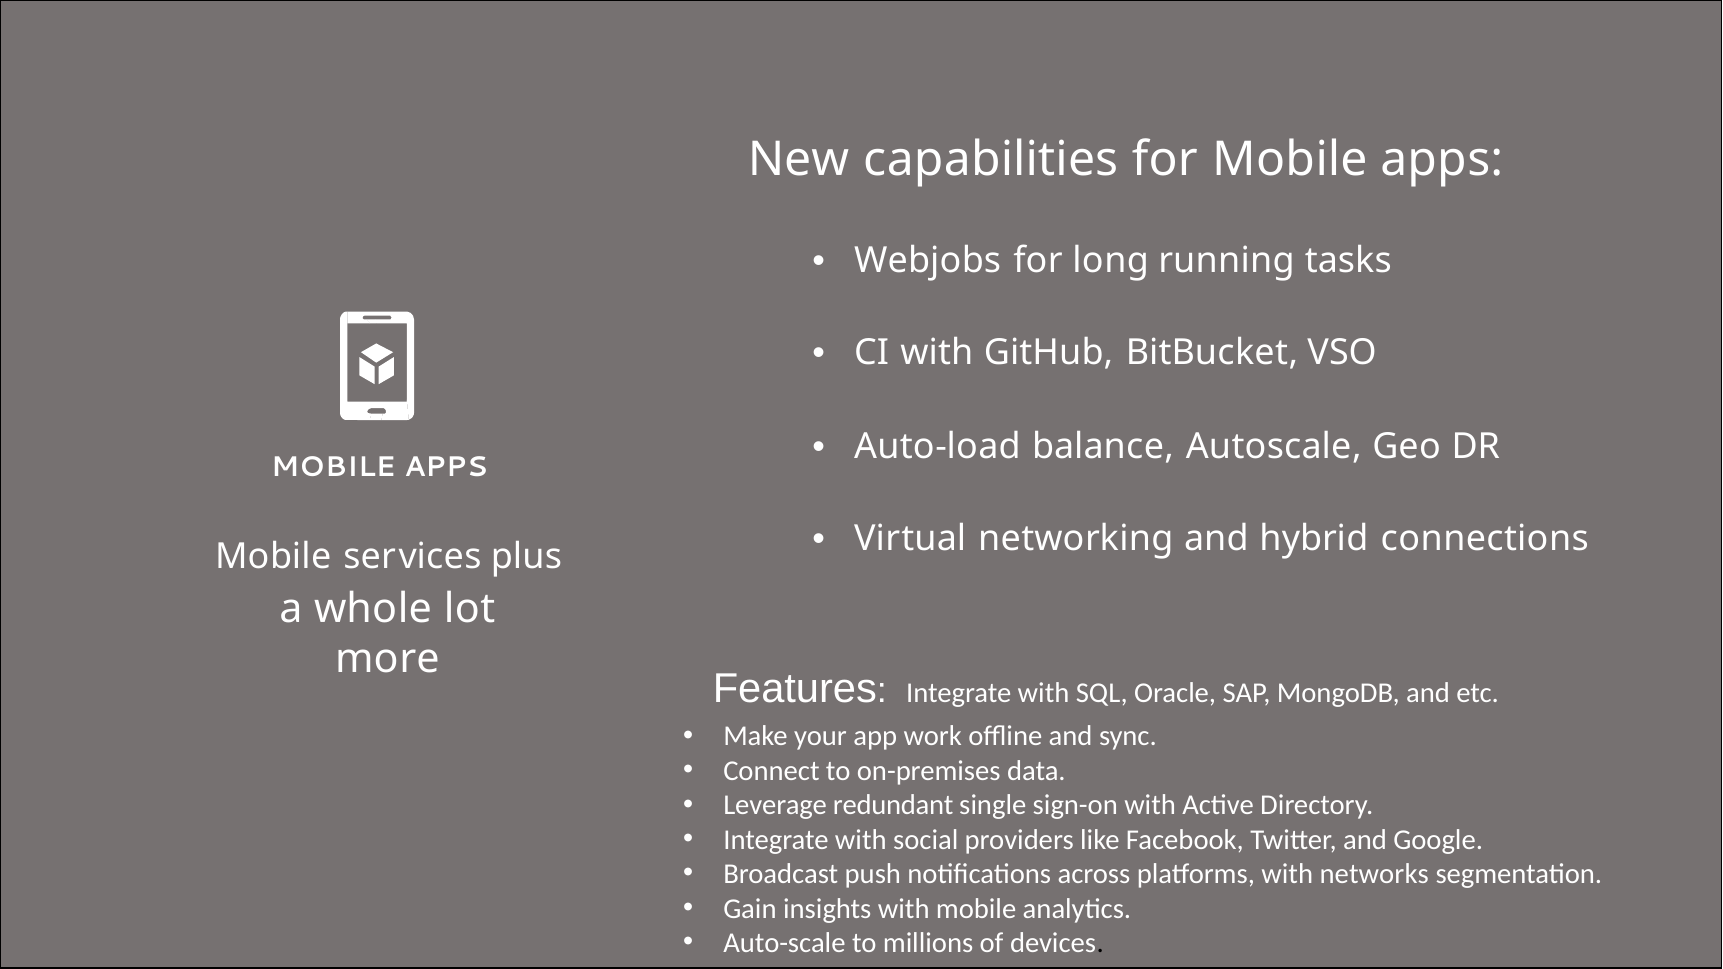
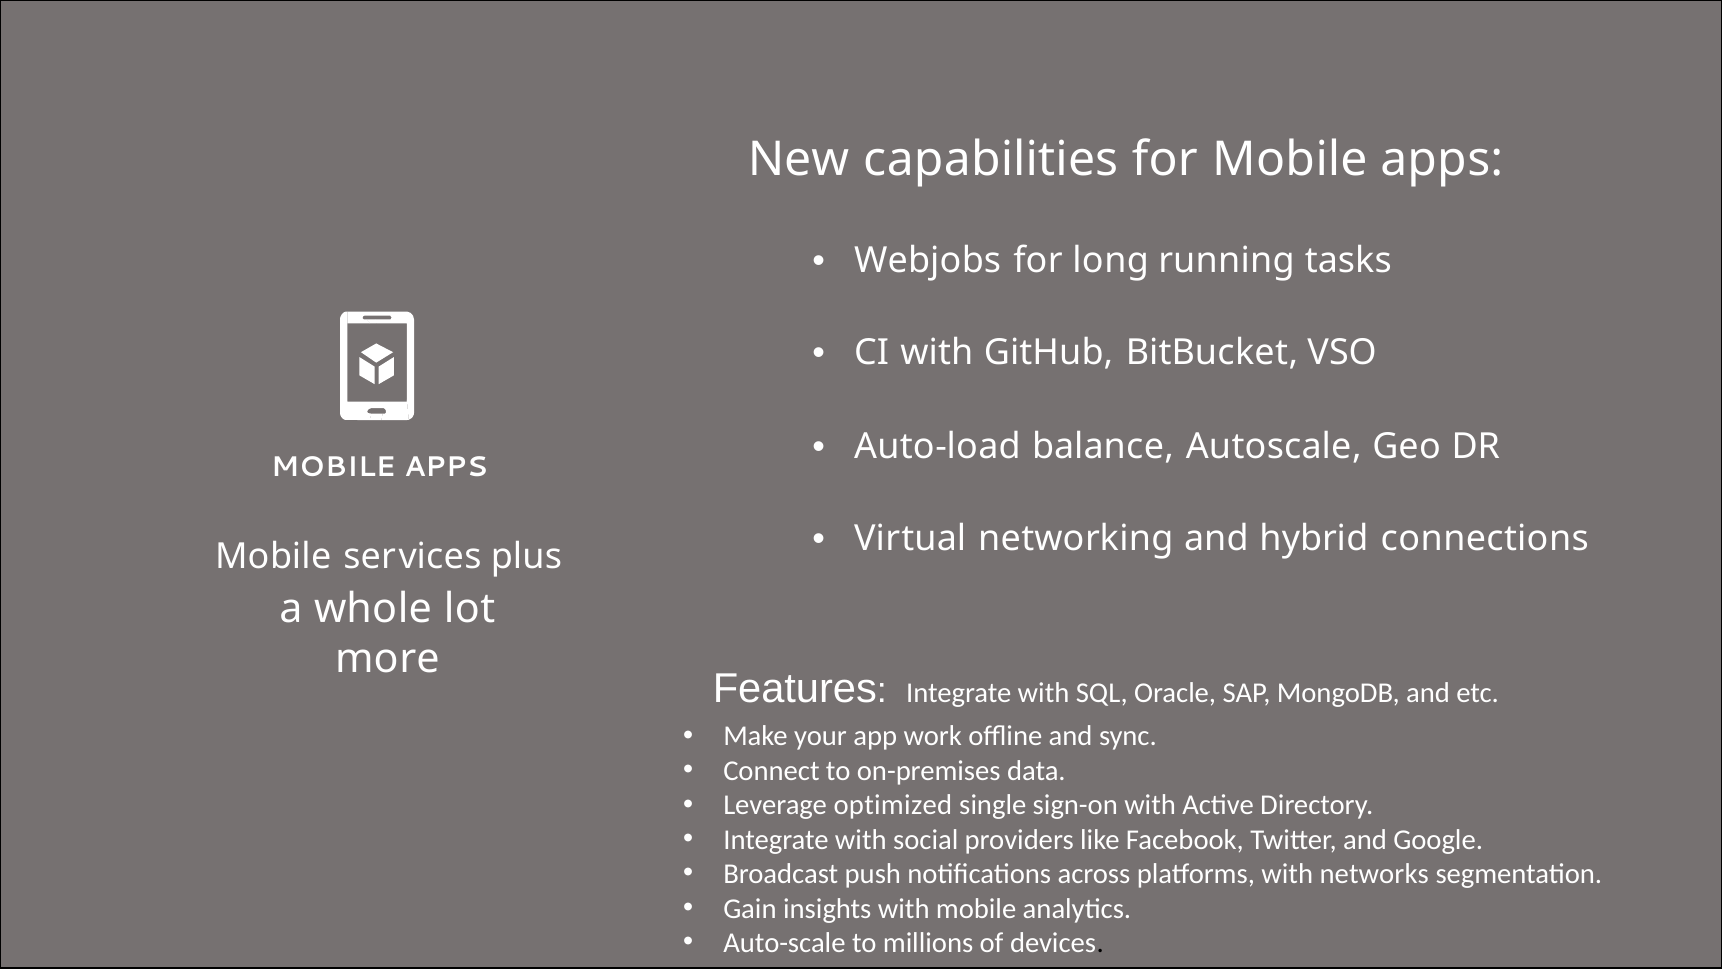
redundant: redundant -> optimized
